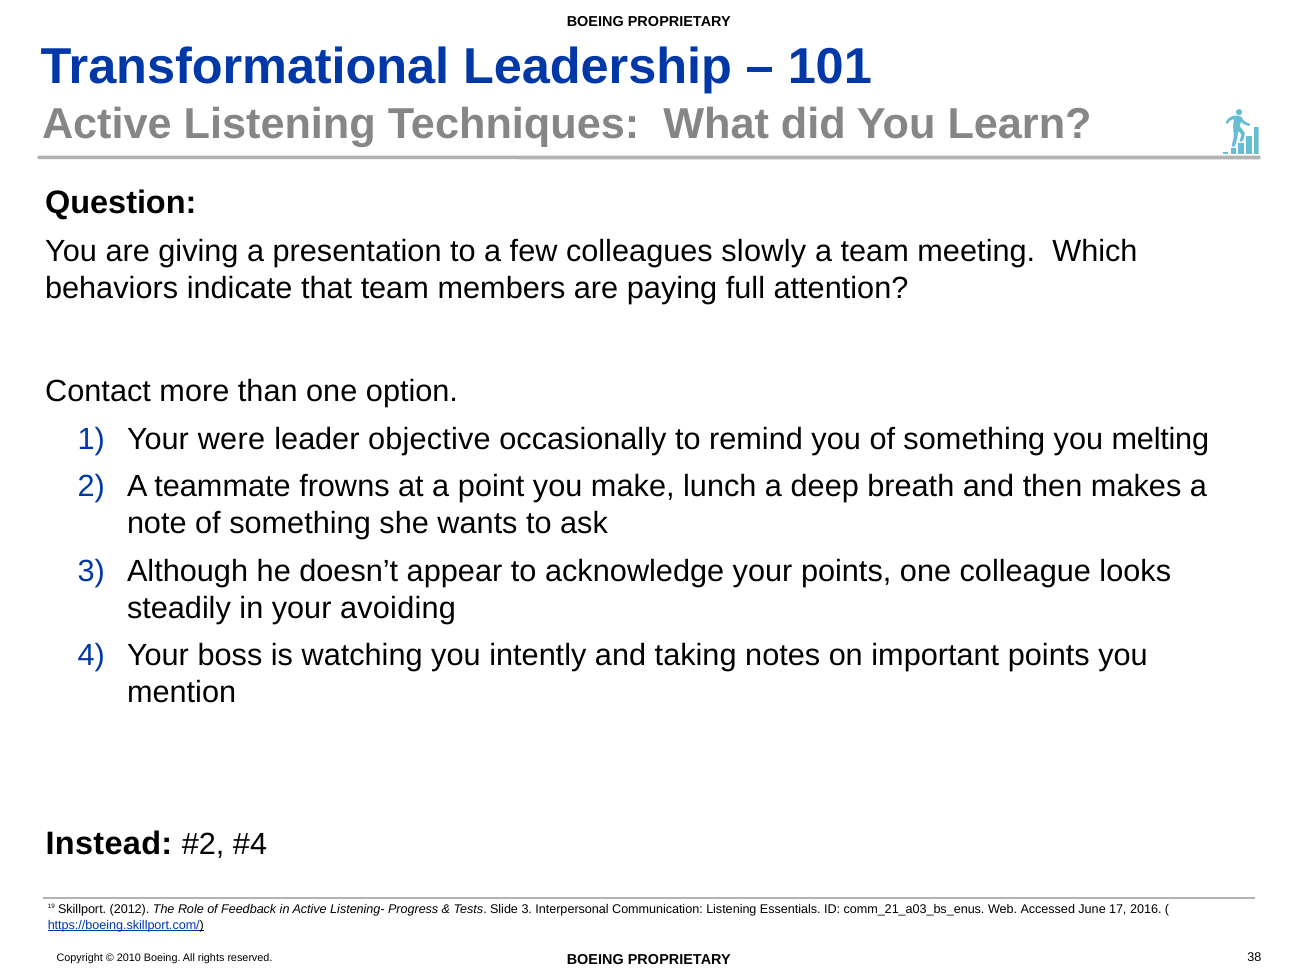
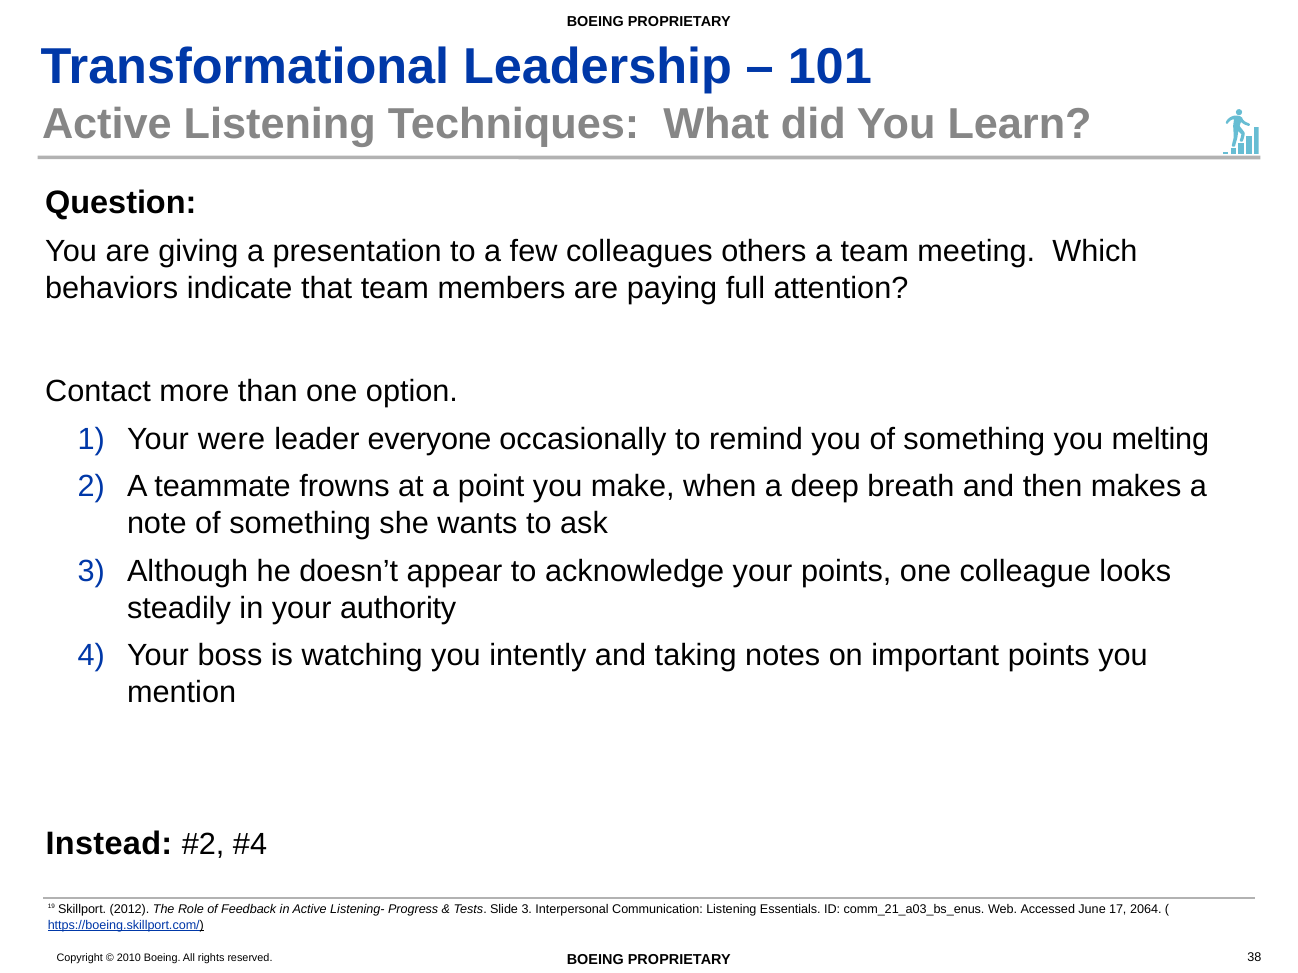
slowly: slowly -> others
objective: objective -> everyone
lunch: lunch -> when
avoiding: avoiding -> authority
2016: 2016 -> 2064
